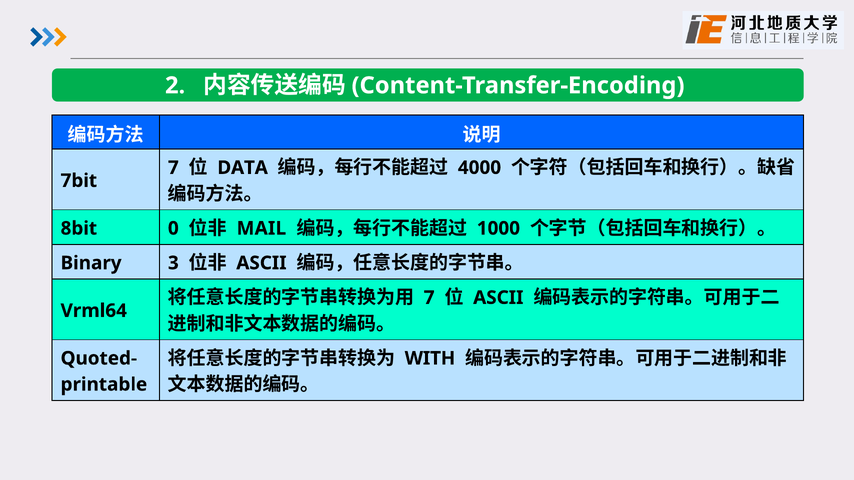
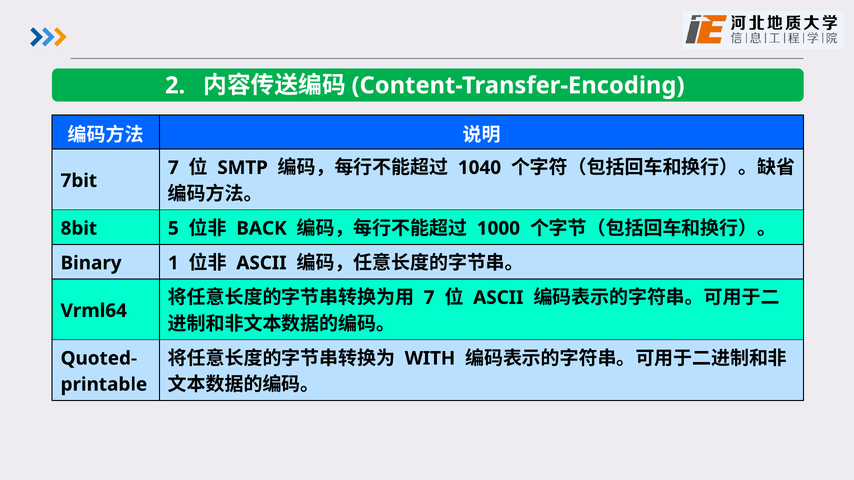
DATA: DATA -> SMTP
4000: 4000 -> 1040
0: 0 -> 5
MAIL: MAIL -> BACK
3: 3 -> 1
